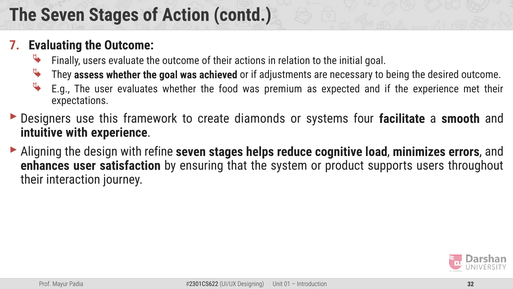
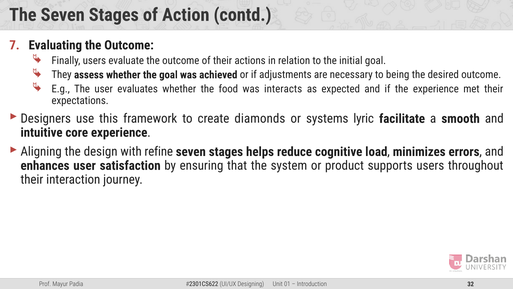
premium: premium -> interacts
four: four -> lyric
intuitive with: with -> core
